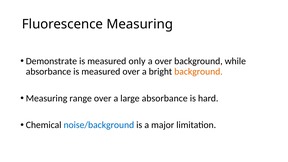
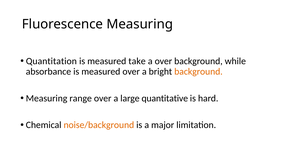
Demonstrate: Demonstrate -> Quantitation
only: only -> take
large absorbance: absorbance -> quantitative
noise/background colour: blue -> orange
